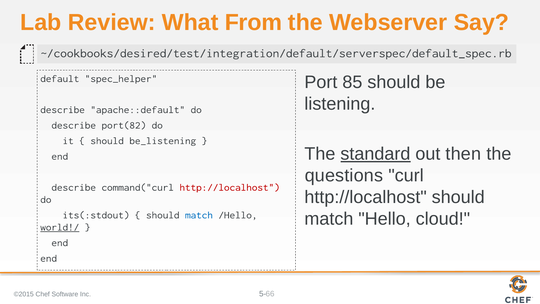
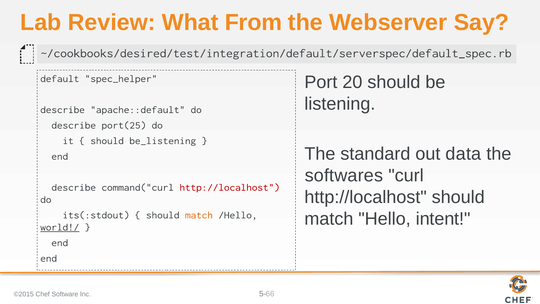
85: 85 -> 20
port(82: port(82 -> port(25
standard underline: present -> none
then: then -> data
questions: questions -> softwares
cloud: cloud -> intent
match at (199, 215) colour: blue -> orange
